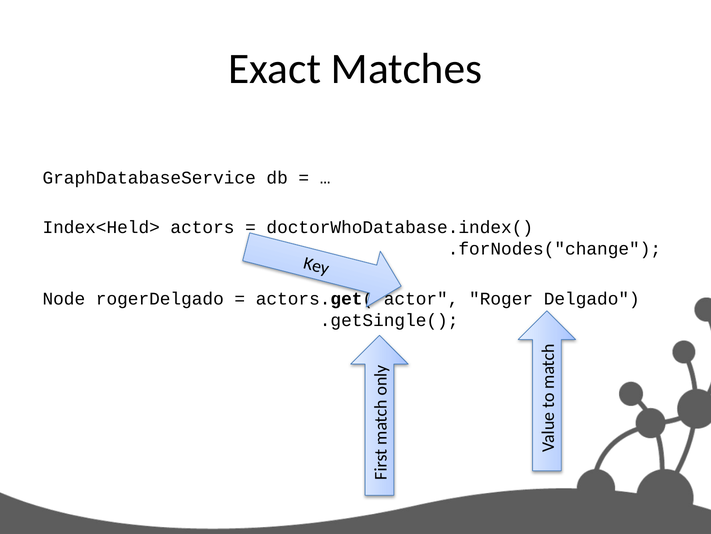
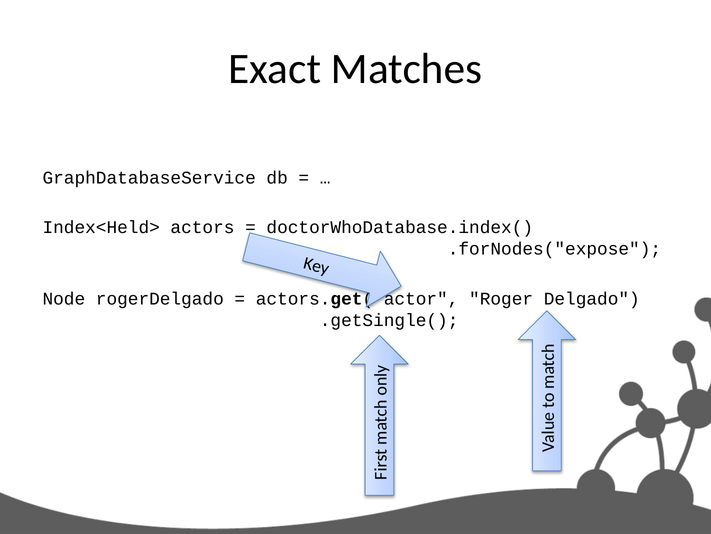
.forNodes("change: .forNodes("change -> .forNodes("expose
